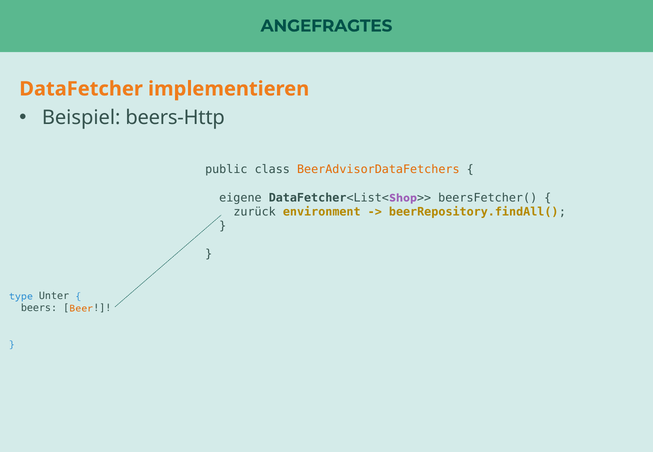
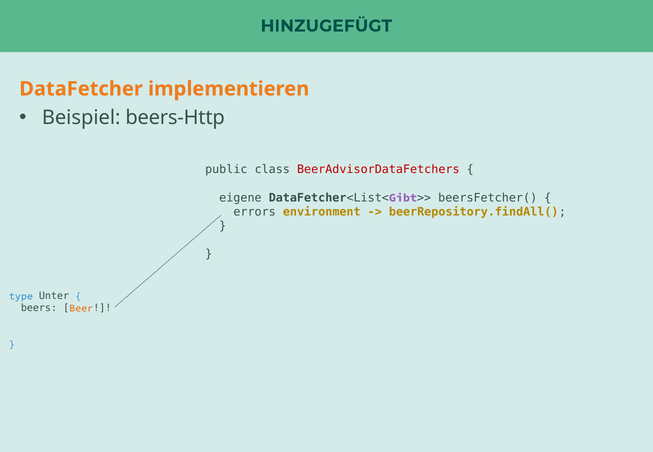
ANGEFRAGTES: ANGEFRAGTES -> HINZUGEFÜGT
BeerAdvisorDataFetchers colour: orange -> red
Shop: Shop -> Gibt
zurück: zurück -> errors
